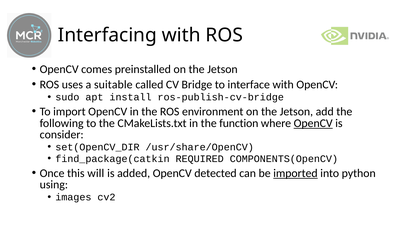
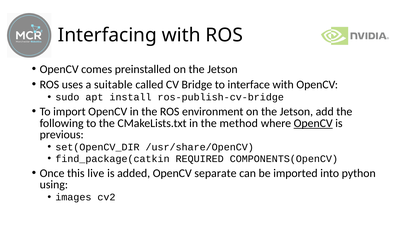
function: function -> method
consider: consider -> previous
will: will -> live
detected: detected -> separate
imported underline: present -> none
